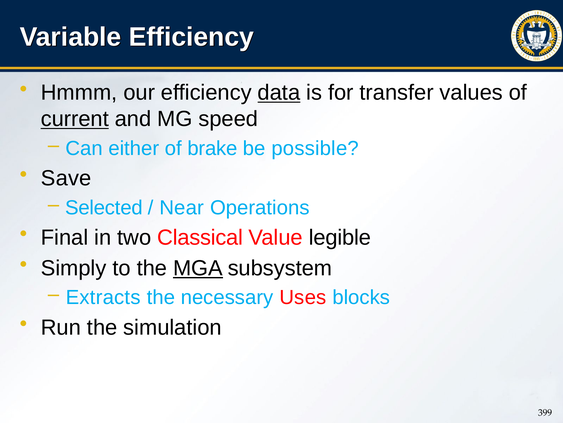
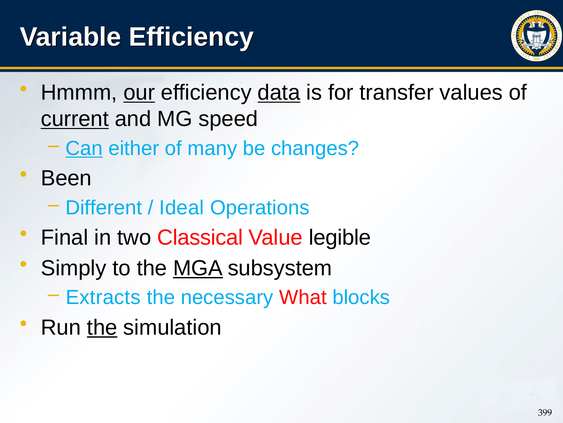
our underline: none -> present
Can underline: none -> present
brake: brake -> many
possible: possible -> changes
Save: Save -> Been
Selected: Selected -> Different
Near: Near -> Ideal
Uses: Uses -> What
the at (102, 327) underline: none -> present
